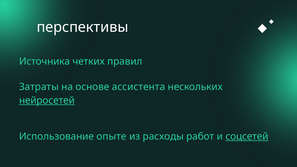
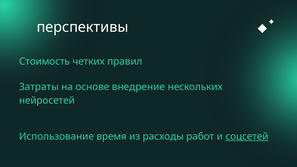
Источника: Источника -> Стоимость
ассистента: ассистента -> внедрение
нейросетей underline: present -> none
опыте: опыте -> время
